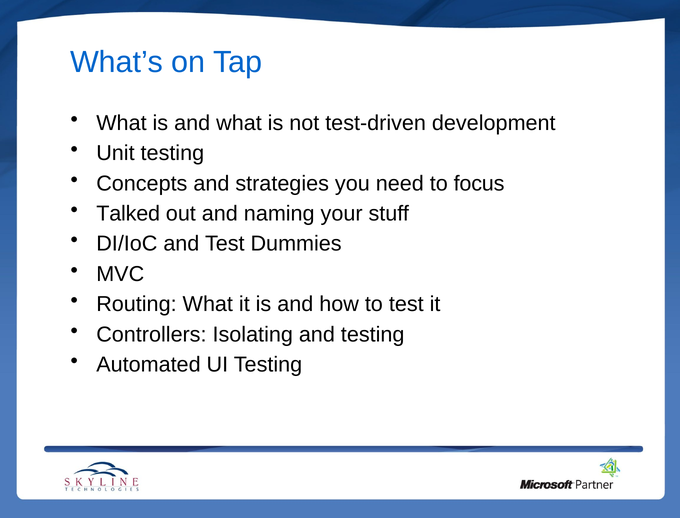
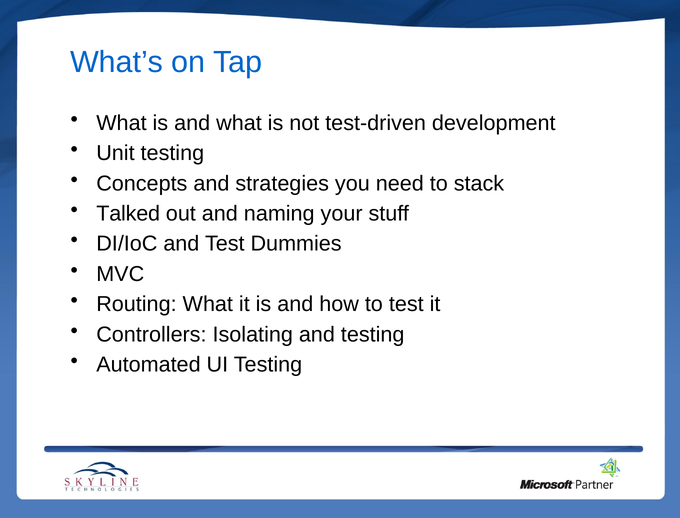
focus: focus -> stack
